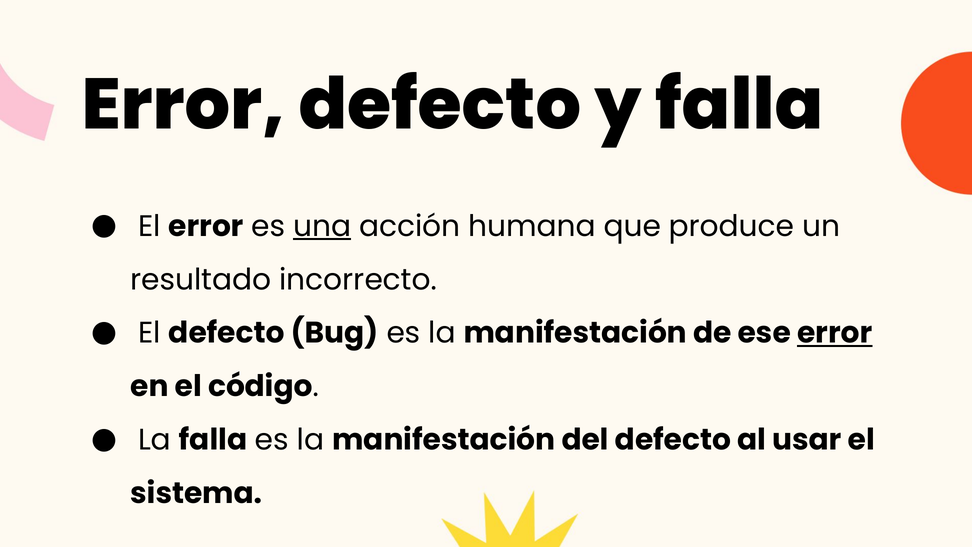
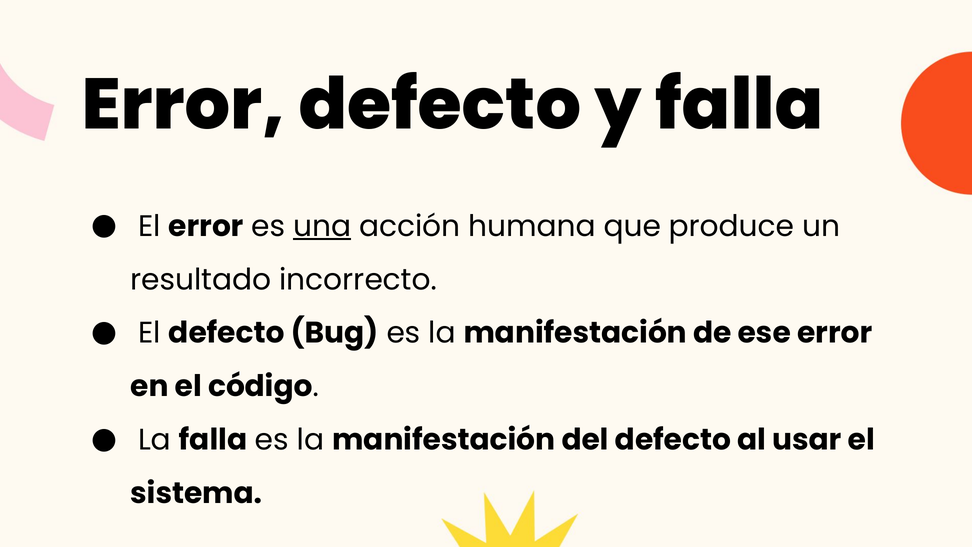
error at (835, 333) underline: present -> none
